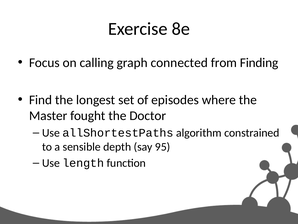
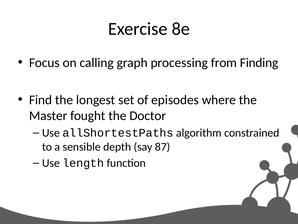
connected: connected -> processing
95: 95 -> 87
